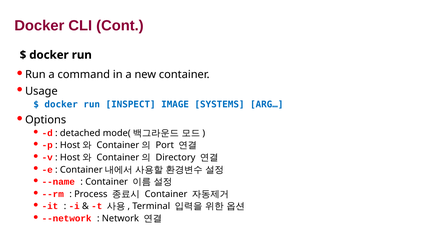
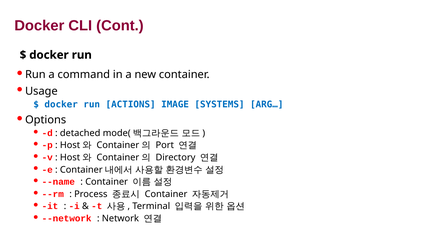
INSPECT: INSPECT -> ACTIONS
